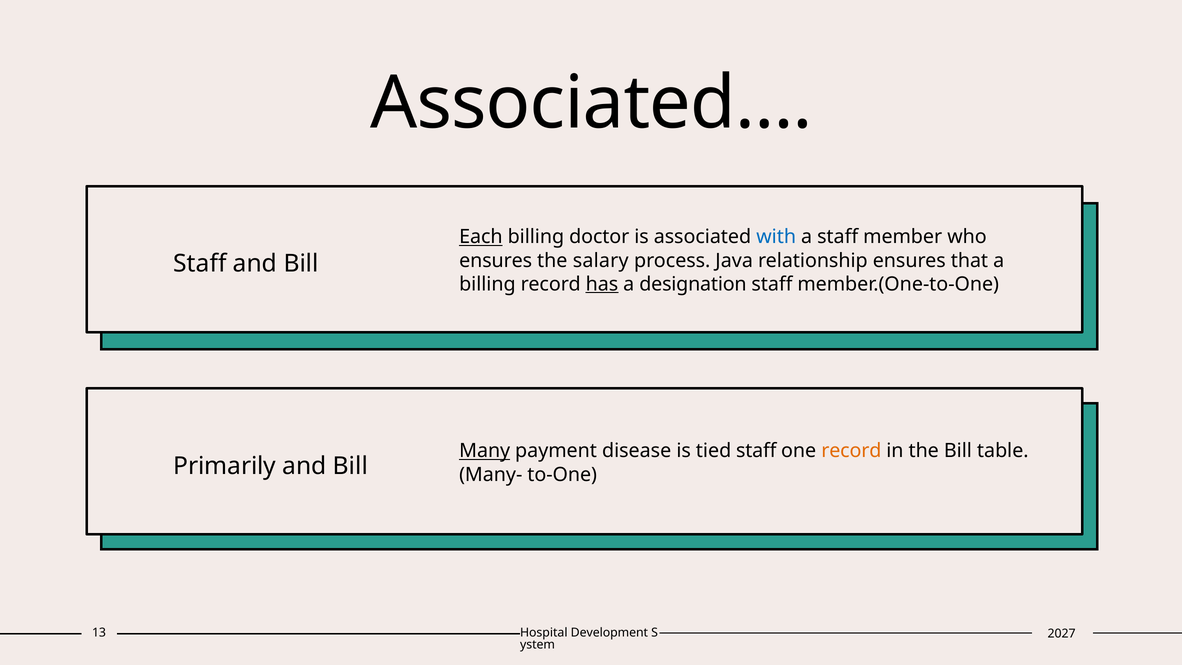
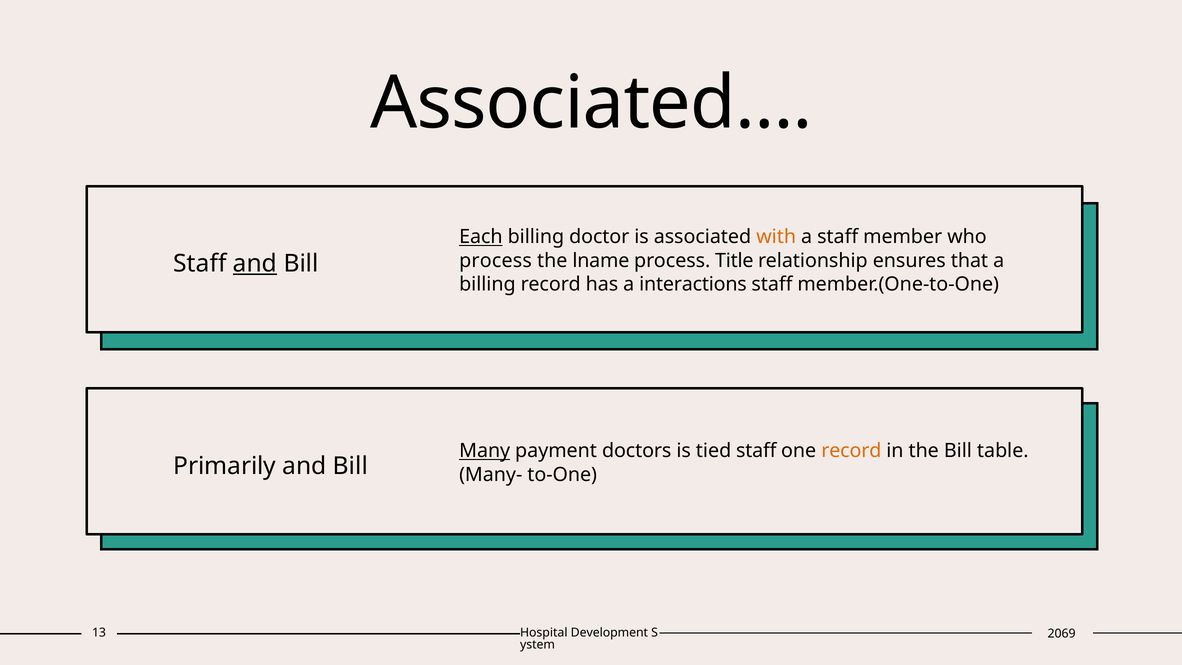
with colour: blue -> orange
ensures at (496, 260): ensures -> process
salary: salary -> lname
Java: Java -> Title
and at (255, 264) underline: none -> present
has underline: present -> none
designation: designation -> interactions
disease: disease -> doctors
2027: 2027 -> 2069
